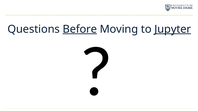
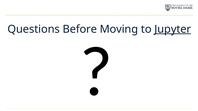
Before underline: present -> none
